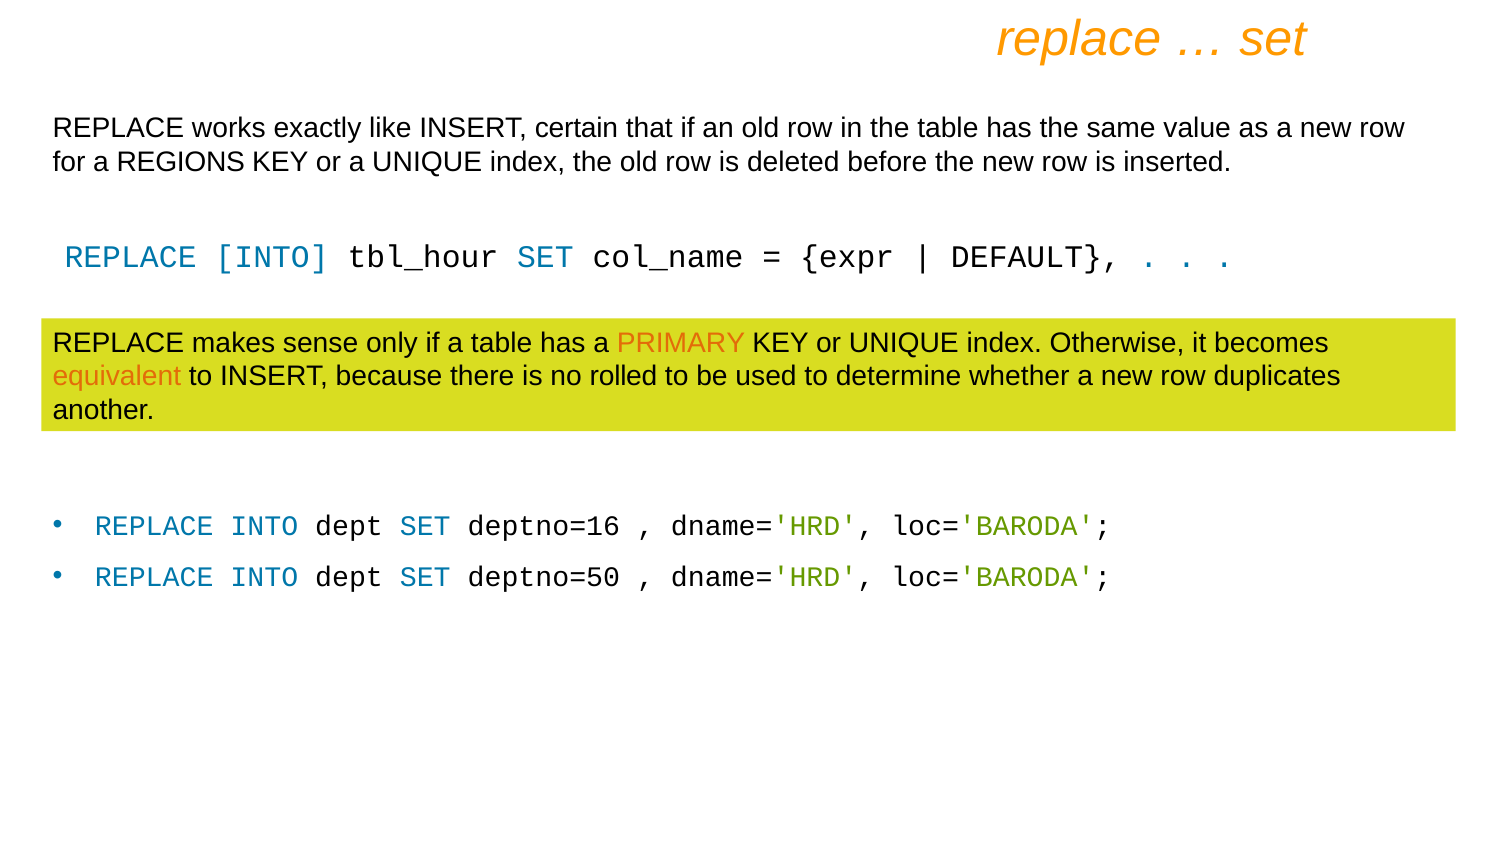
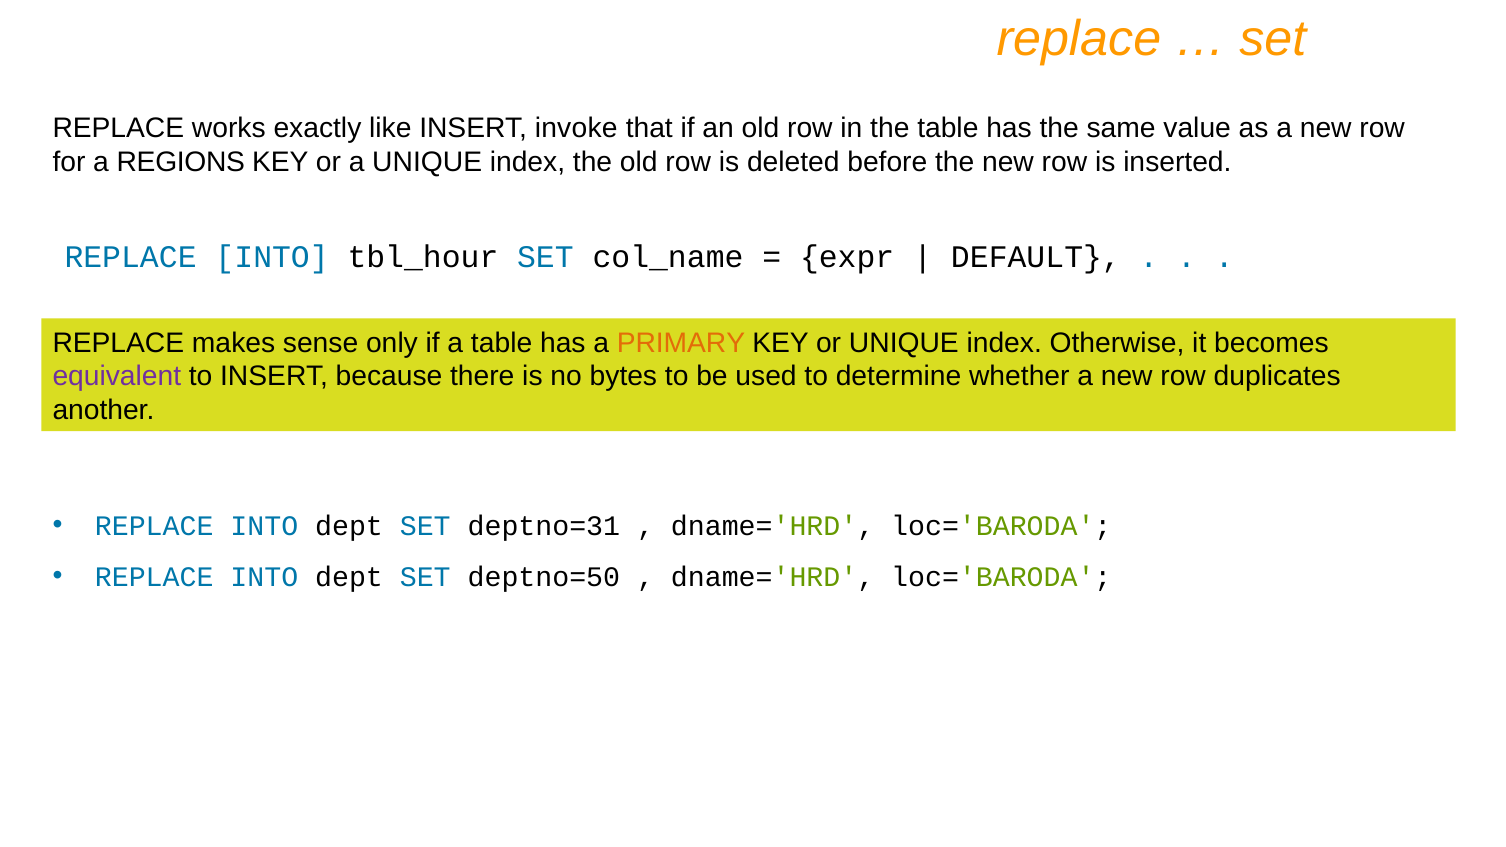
certain: certain -> invoke
equivalent colour: orange -> purple
rolled: rolled -> bytes
deptno=16: deptno=16 -> deptno=31
